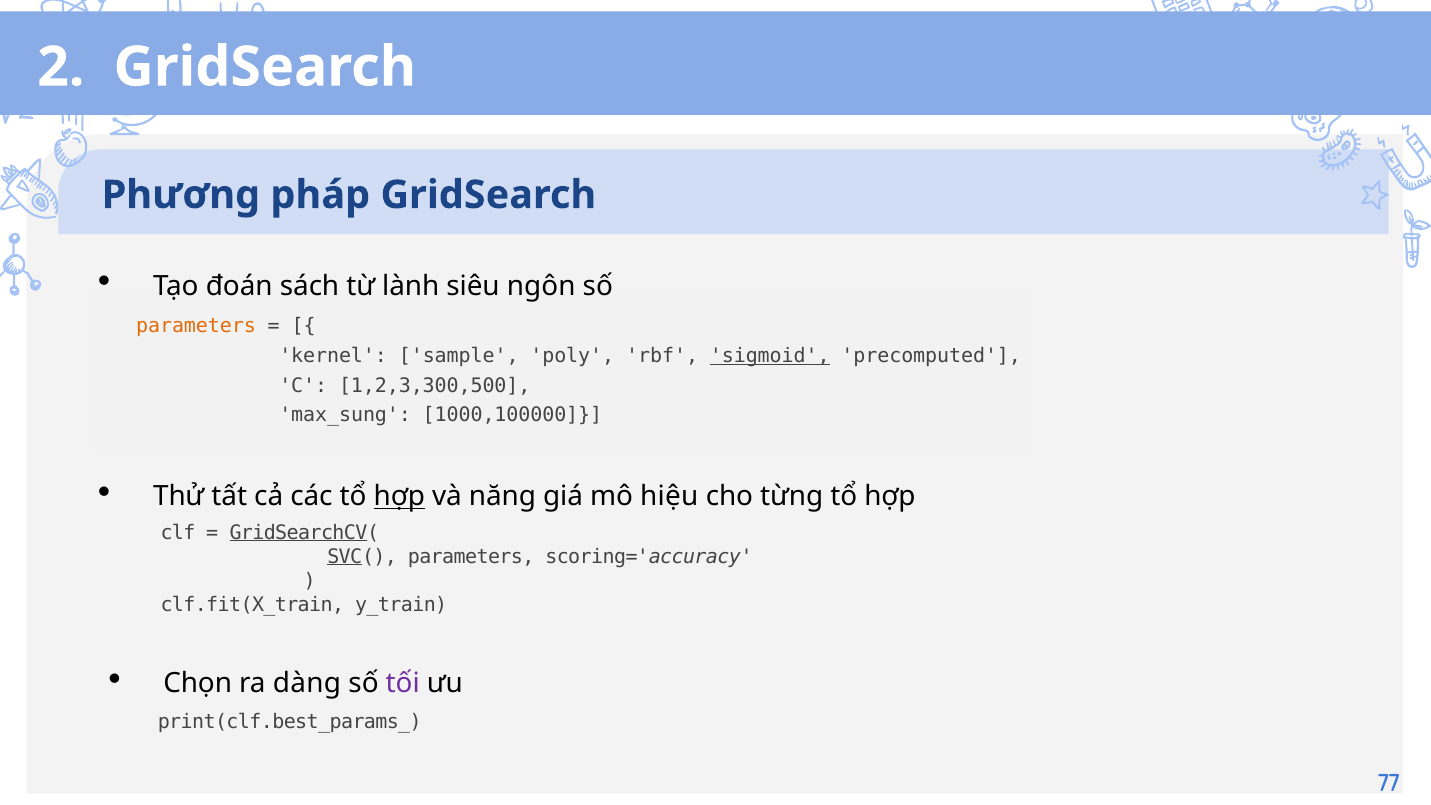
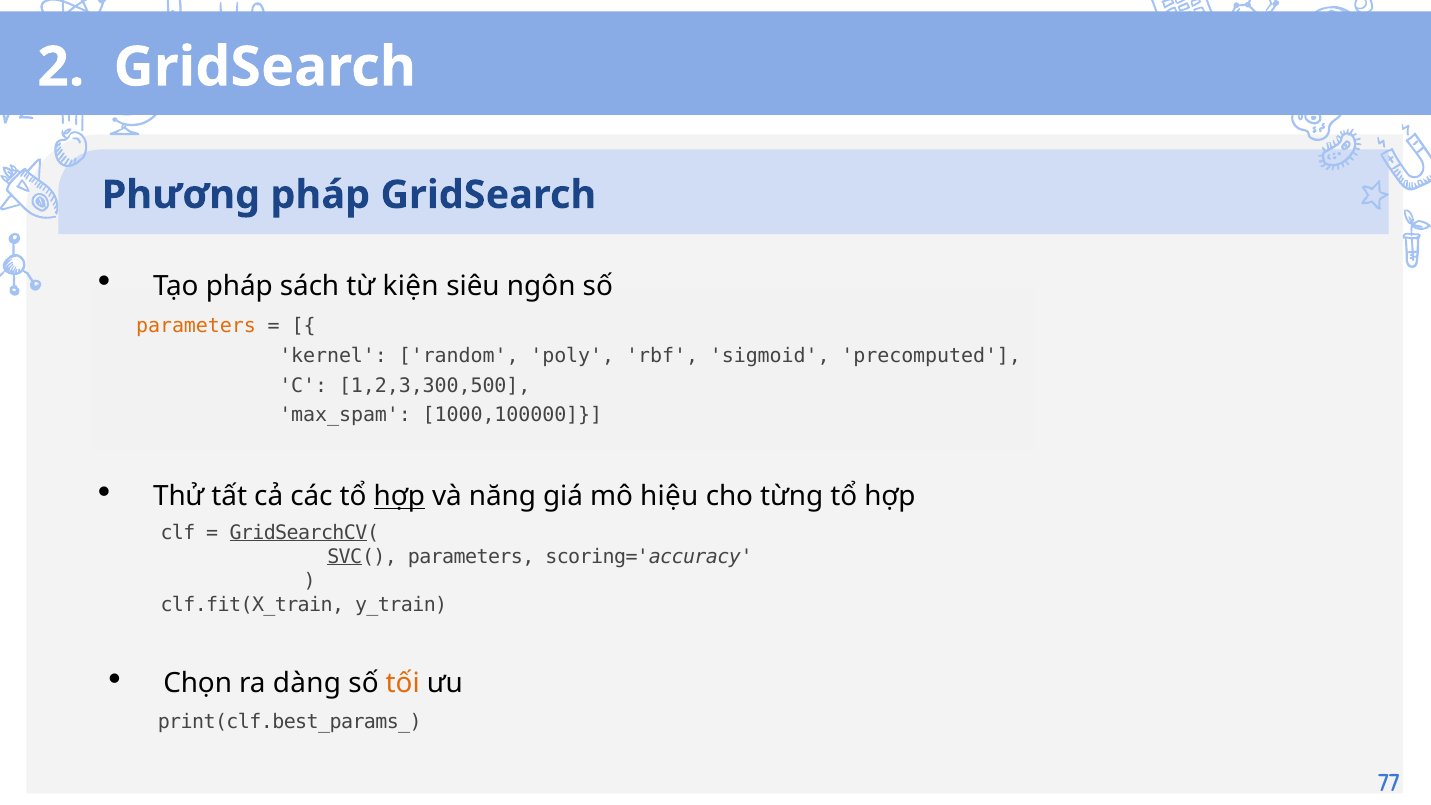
Tạo đoán: đoán -> pháp
lành: lành -> kiện
sample: sample -> random
sigmoid underline: present -> none
max_sung: max_sung -> max_spam
tối colour: purple -> orange
